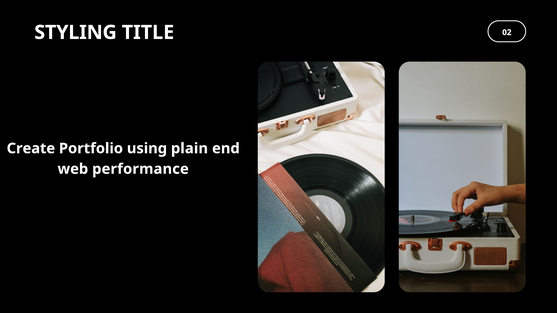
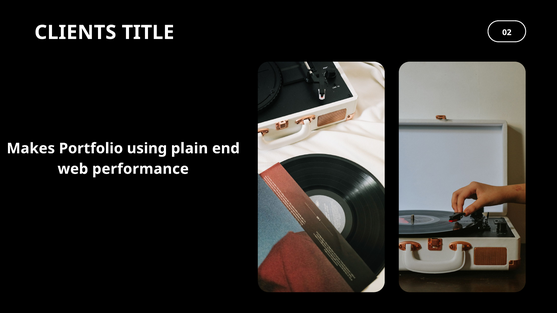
STYLING: STYLING -> CLIENTS
Create: Create -> Makes
